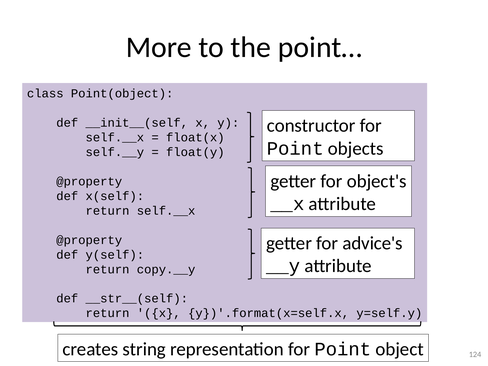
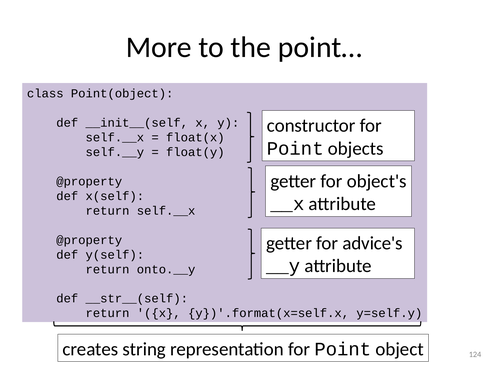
copy.__y: copy.__y -> onto.__y
